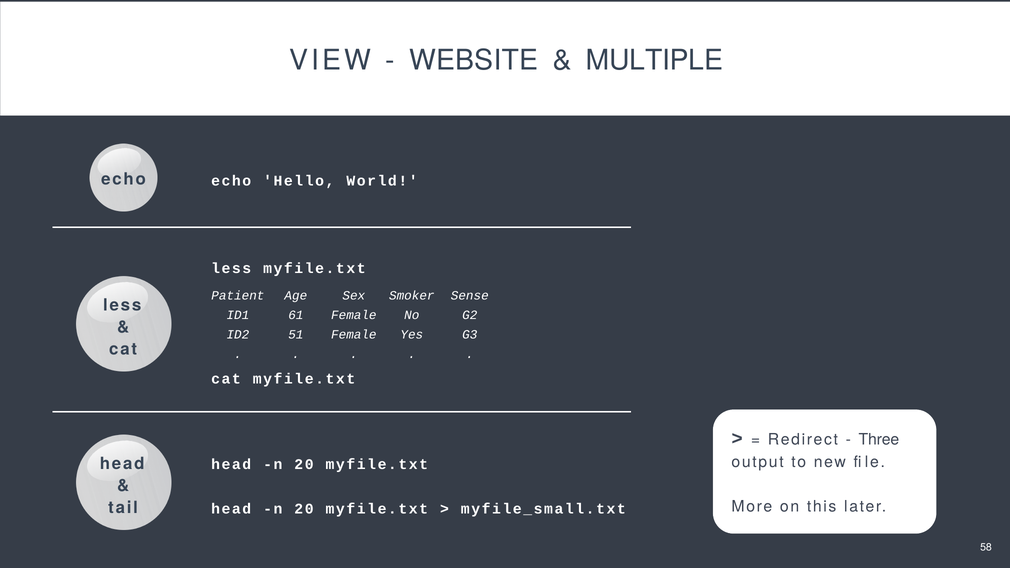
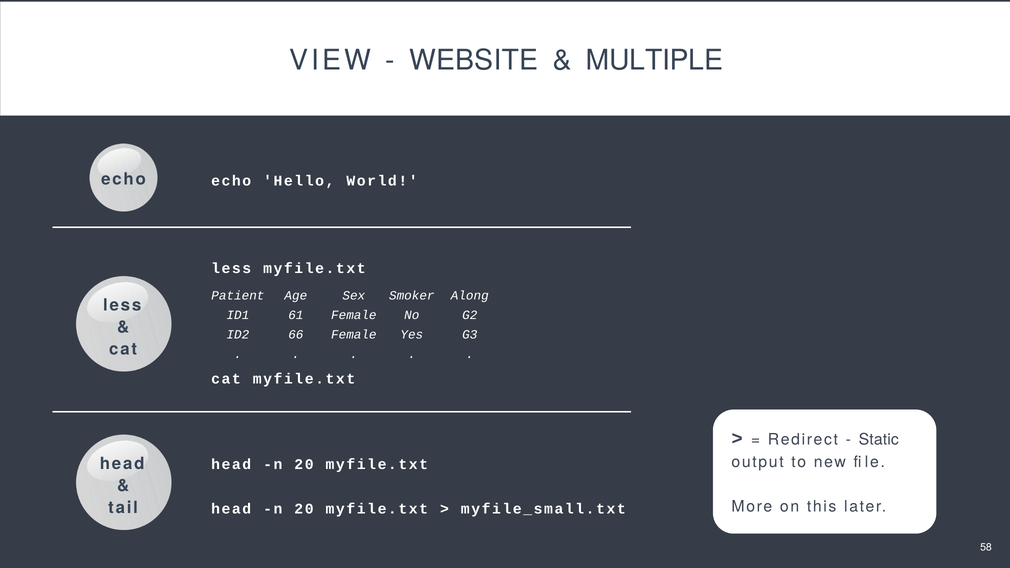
Sense: Sense -> Along
51: 51 -> 66
Three: Three -> Static
